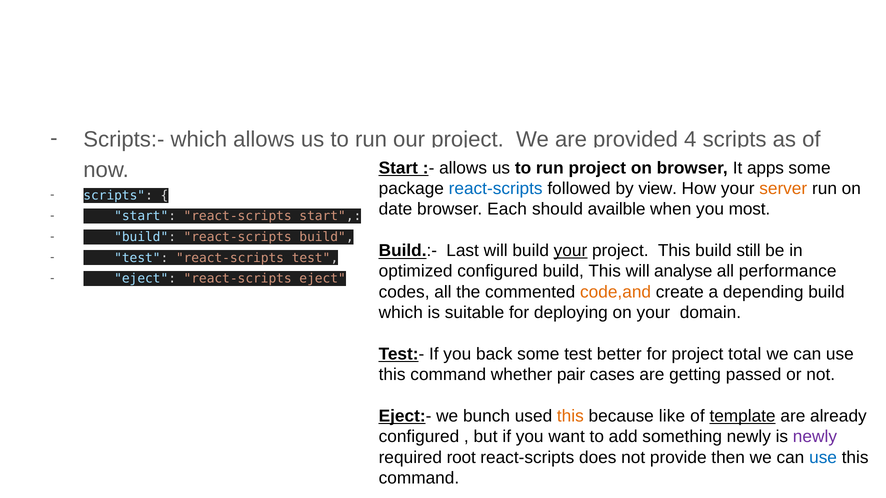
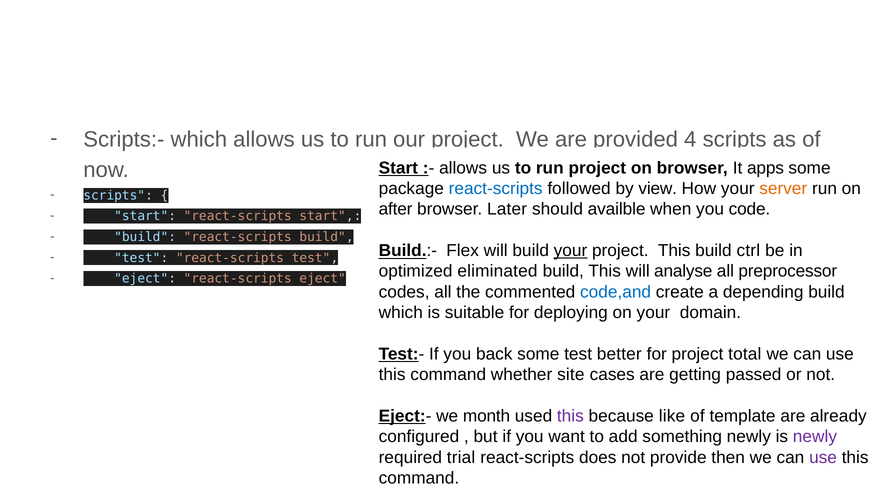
date: date -> after
Each: Each -> Later
most: most -> code
Last: Last -> Flex
still: still -> ctrl
optimized configured: configured -> eliminated
performance: performance -> preprocessor
code,and colour: orange -> blue
pair: pair -> site
bunch: bunch -> month
this at (570, 416) colour: orange -> purple
template underline: present -> none
root: root -> trial
use at (823, 458) colour: blue -> purple
